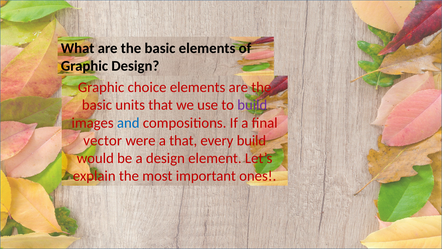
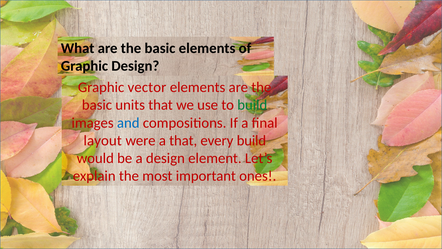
choice: choice -> vector
build at (252, 105) colour: purple -> green
vector: vector -> layout
